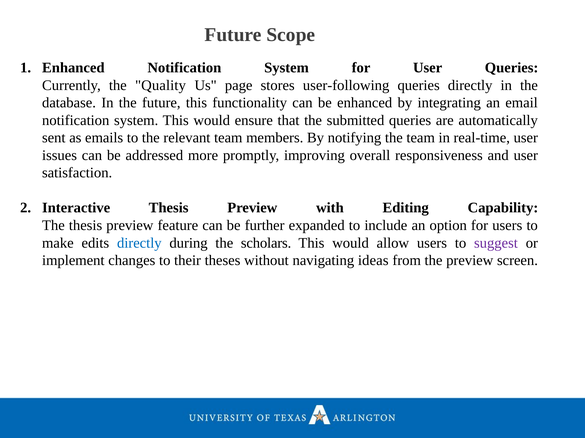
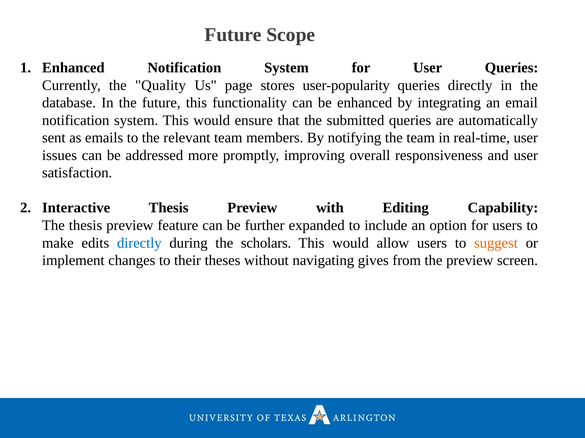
user-following: user-following -> user-popularity
suggest colour: purple -> orange
ideas: ideas -> gives
